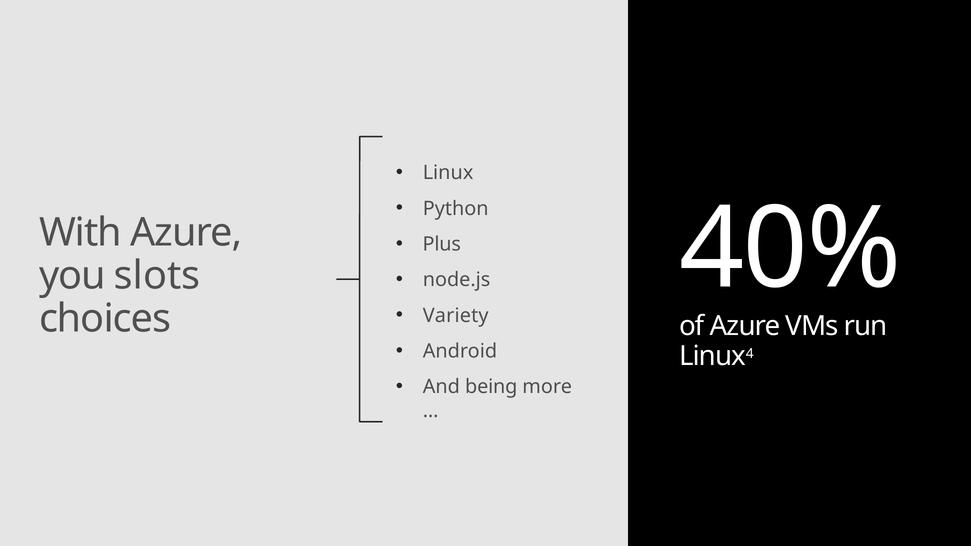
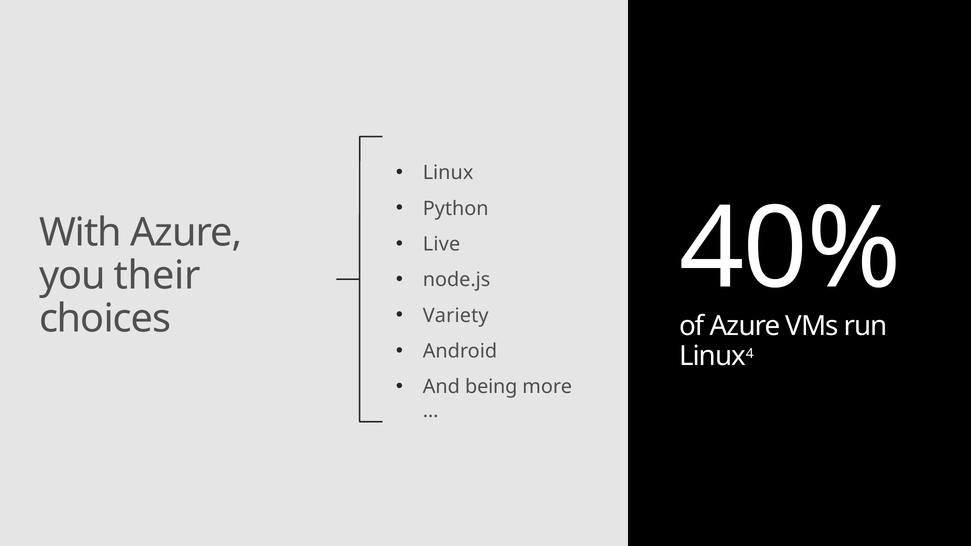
Plus: Plus -> Live
slots: slots -> their
